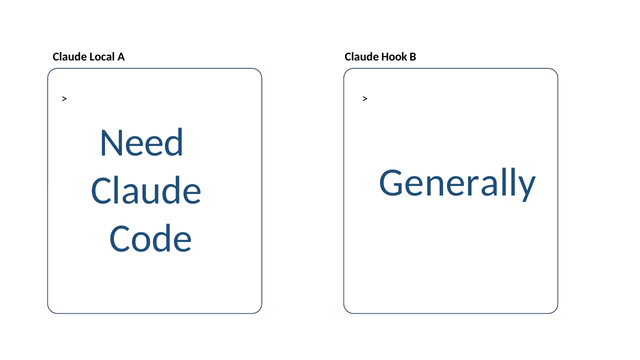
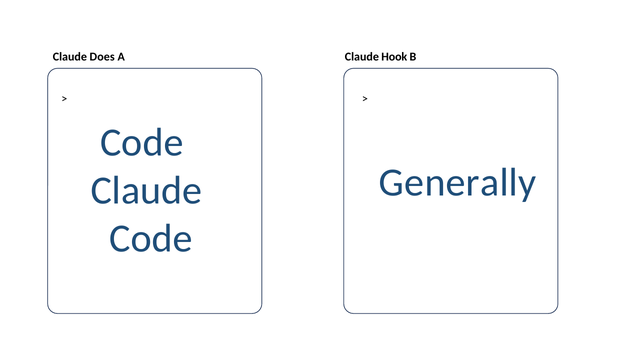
Local: Local -> Does
Need at (142, 143): Need -> Code
